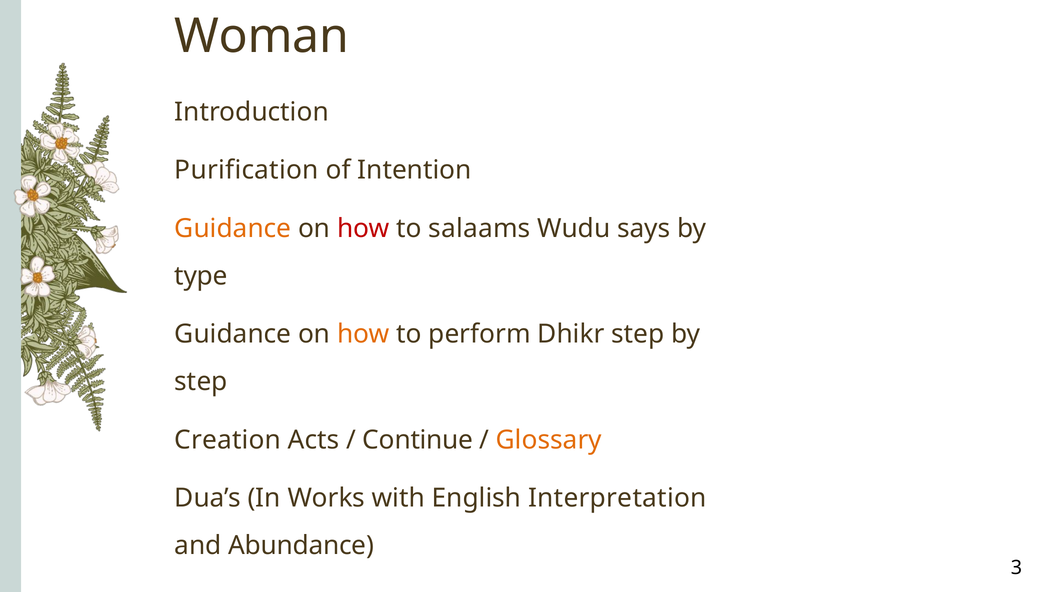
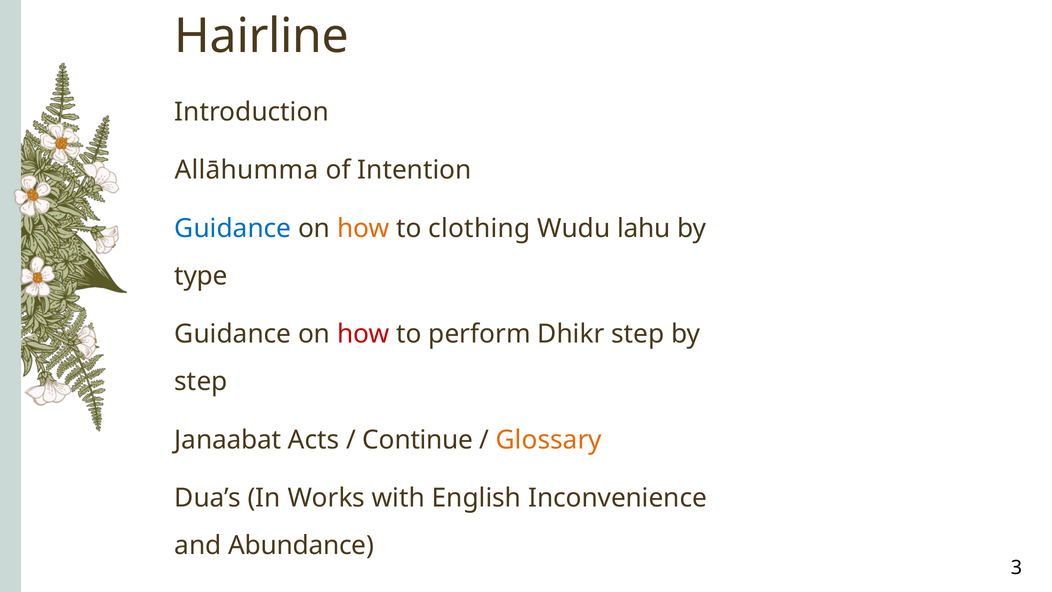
Woman: Woman -> Hairline
Purification: Purification -> Allāhumma
Guidance at (233, 228) colour: orange -> blue
how at (363, 228) colour: red -> orange
salaams: salaams -> clothing
says: says -> lahu
how at (363, 334) colour: orange -> red
Creation: Creation -> Janaabat
Interpretation: Interpretation -> Inconvenience
